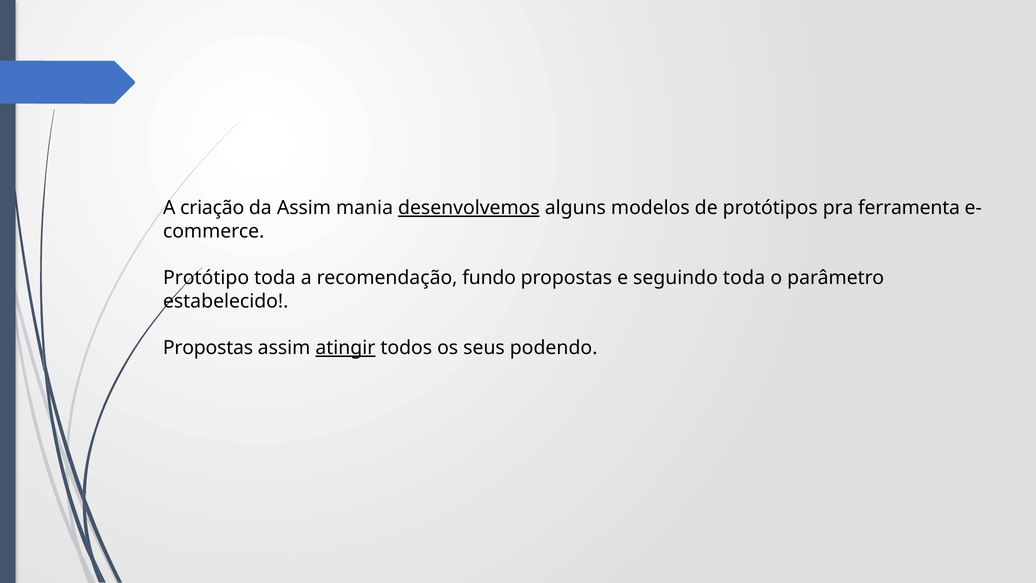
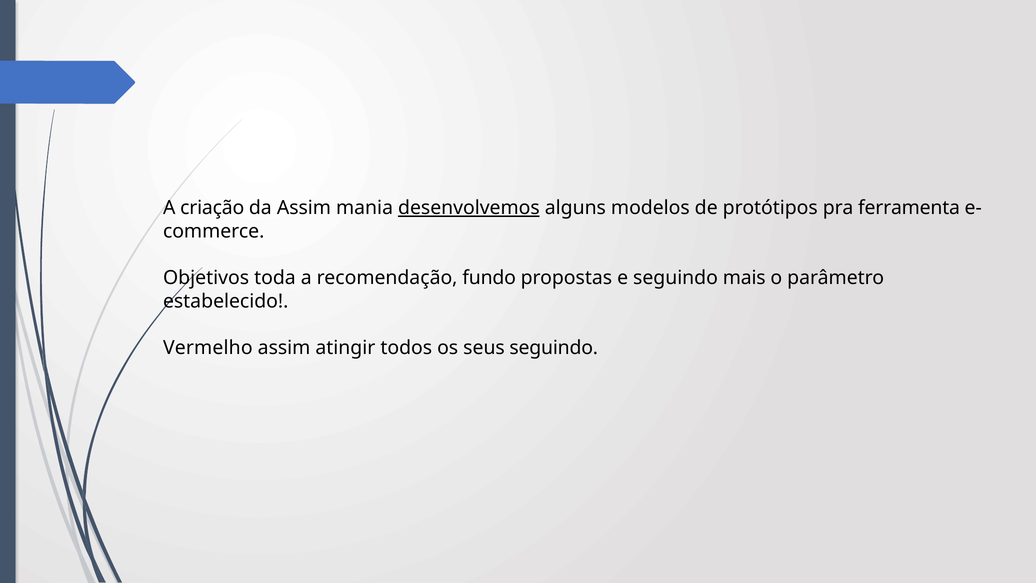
Protótipo: Protótipo -> Objetivos
seguindo toda: toda -> mais
Propostas at (208, 348): Propostas -> Vermelho
atingir underline: present -> none
seus podendo: podendo -> seguindo
